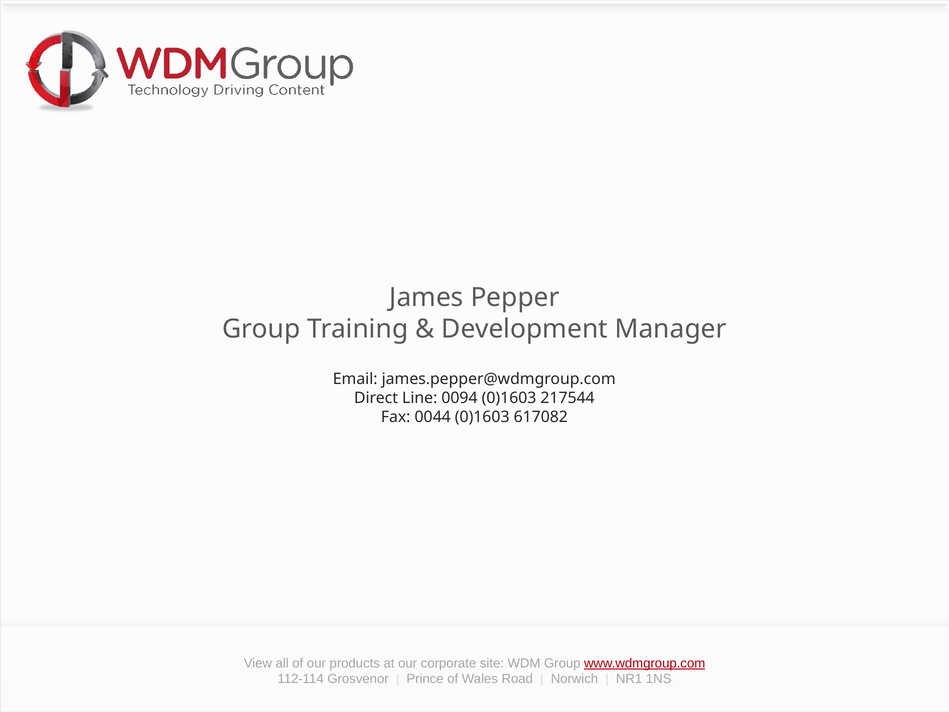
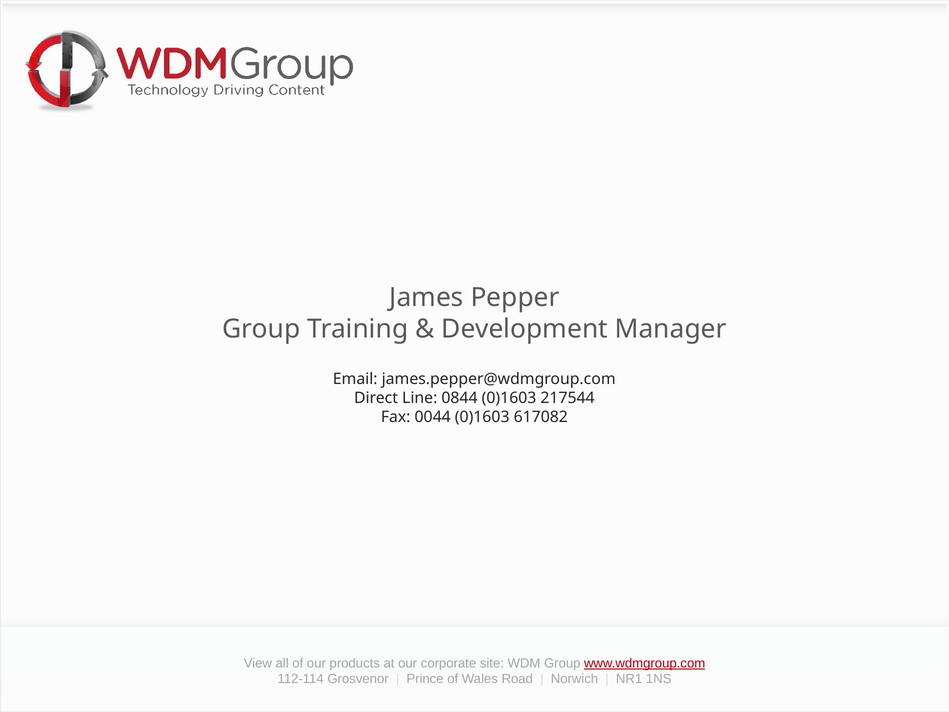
0094: 0094 -> 0844
